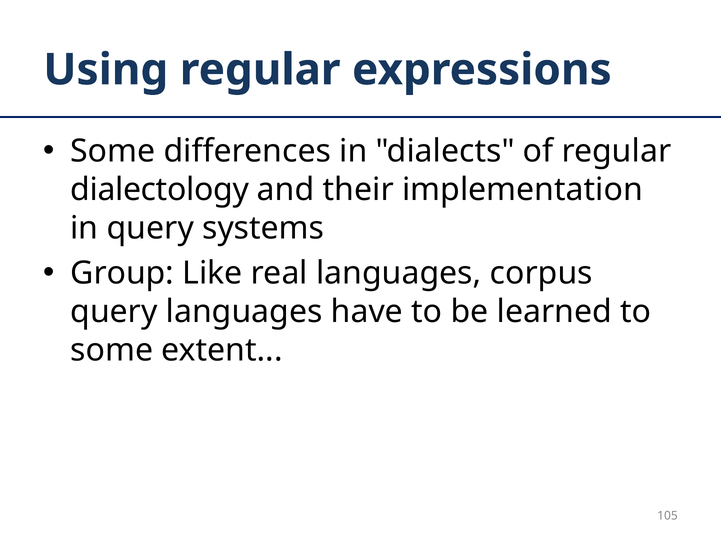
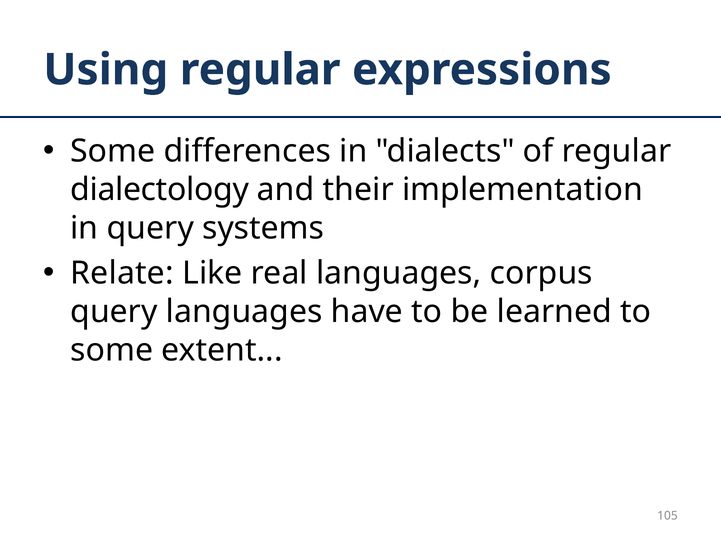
Group: Group -> Relate
